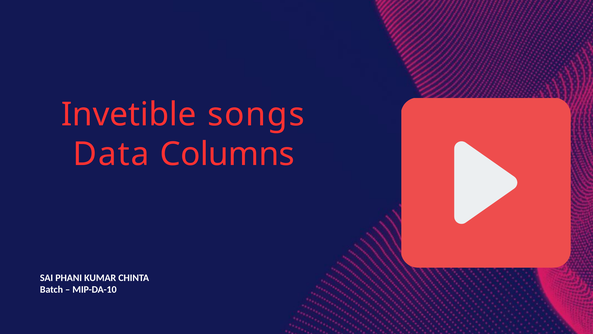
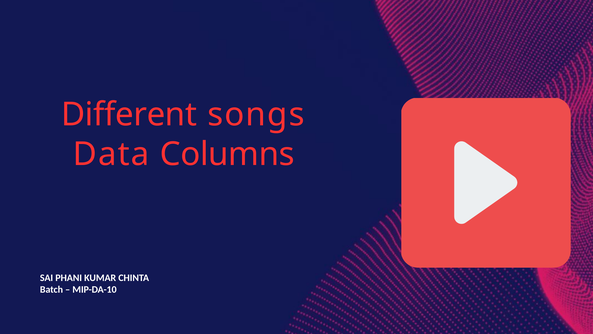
Invetible: Invetible -> Different
